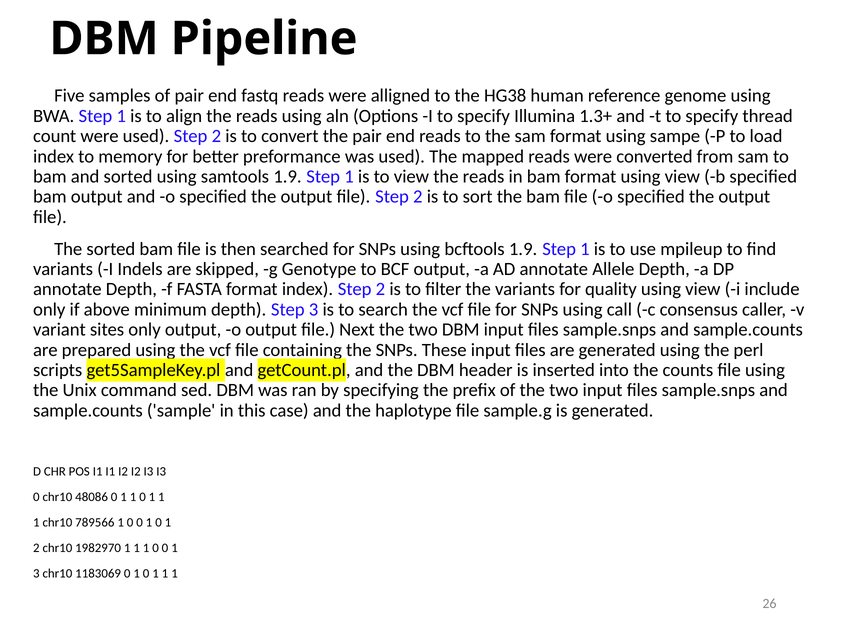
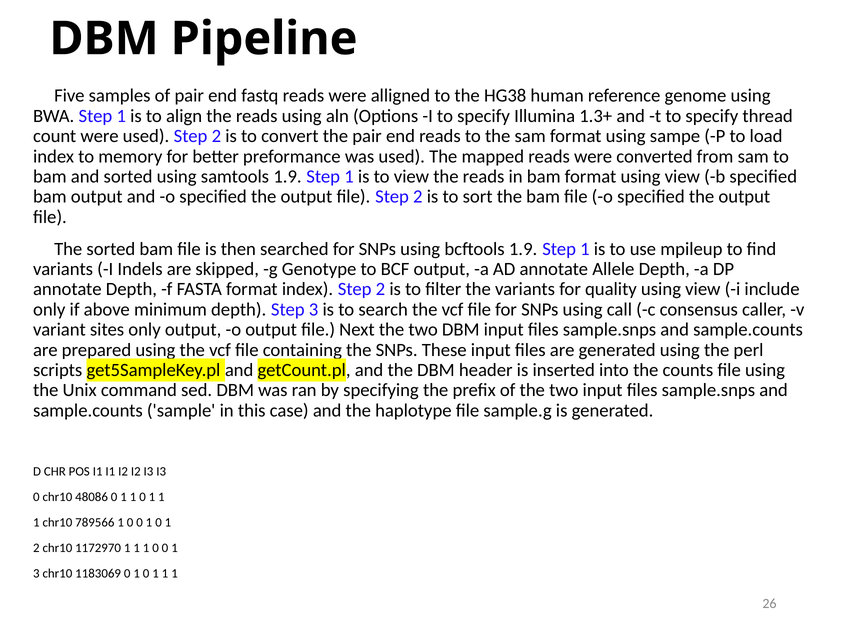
1982970: 1982970 -> 1172970
